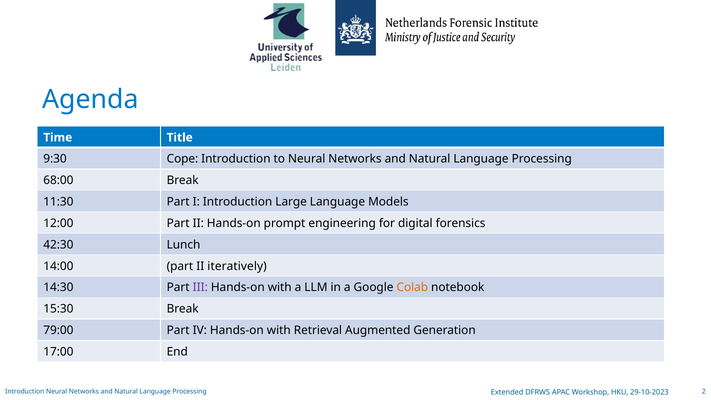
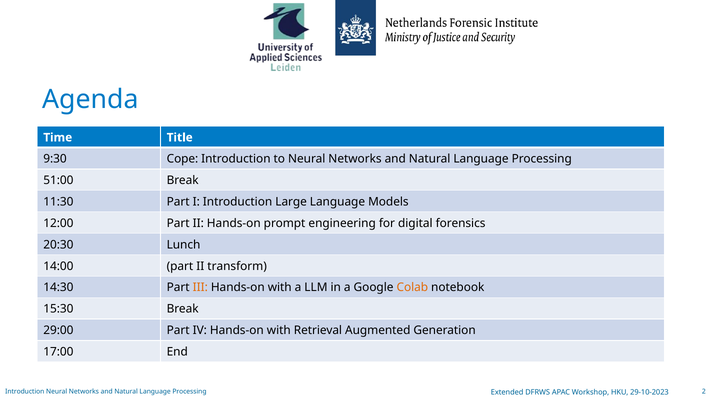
68:00: 68:00 -> 51:00
42:30: 42:30 -> 20:30
iteratively: iteratively -> transform
III colour: purple -> orange
79:00: 79:00 -> 29:00
